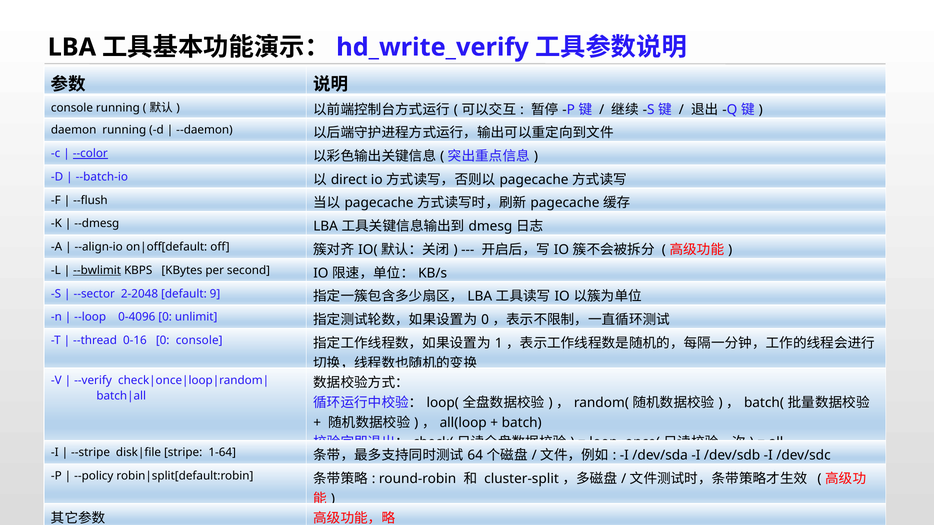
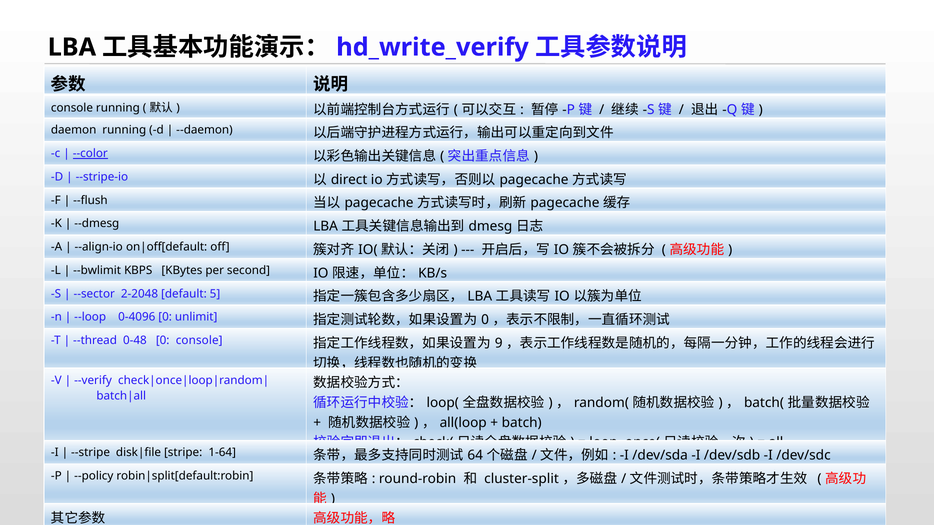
--batch-io: --batch-io -> --stripe-io
--bwlimit underline: present -> none
9: 9 -> 5
0-16: 0-16 -> 0-48
1: 1 -> 9
